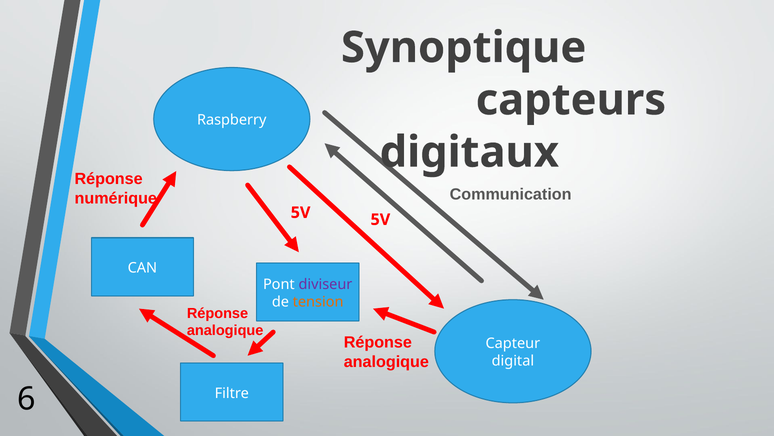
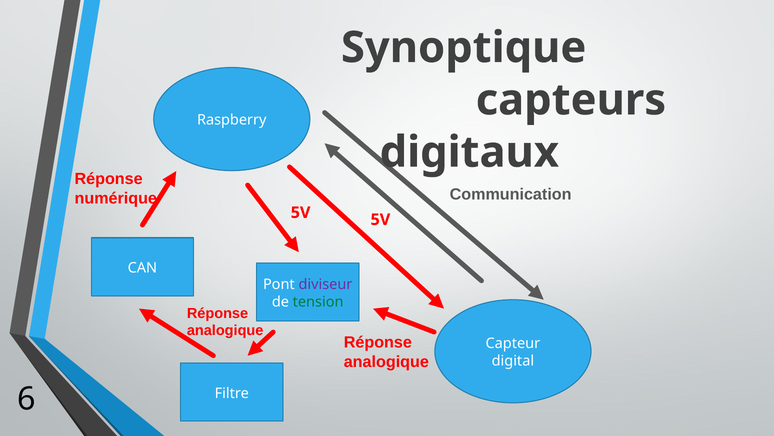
tension colour: orange -> green
